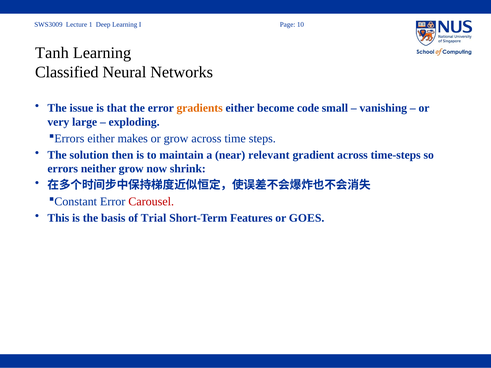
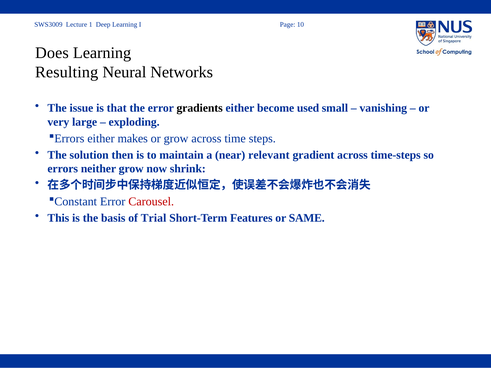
Tanh: Tanh -> Does
Classified: Classified -> Resulting
gradients colour: orange -> black
code: code -> used
GOES: GOES -> SAME
